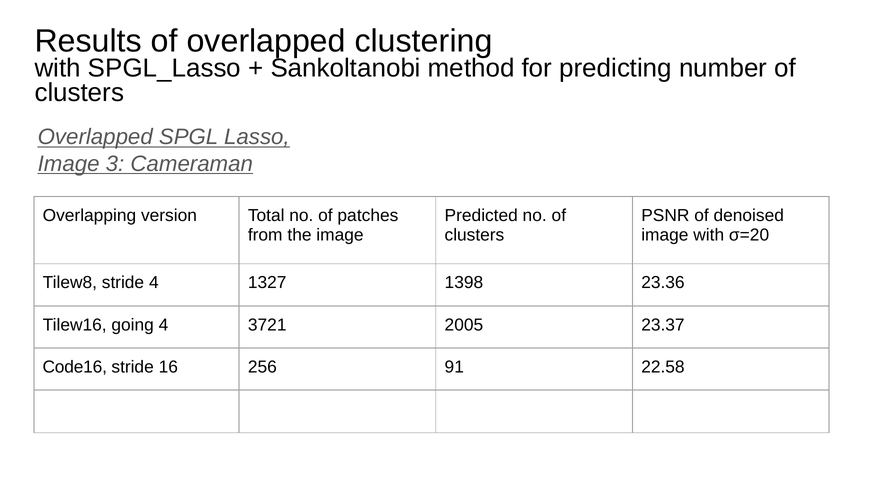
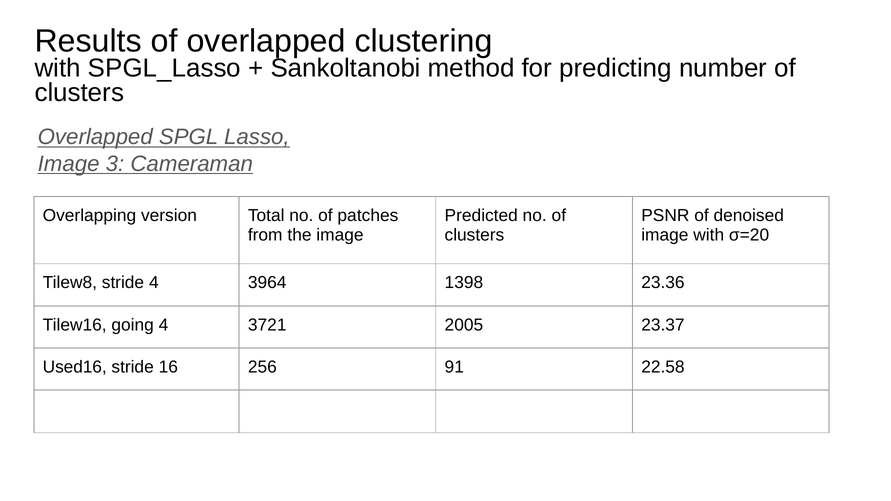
1327: 1327 -> 3964
Code16: Code16 -> Used16
